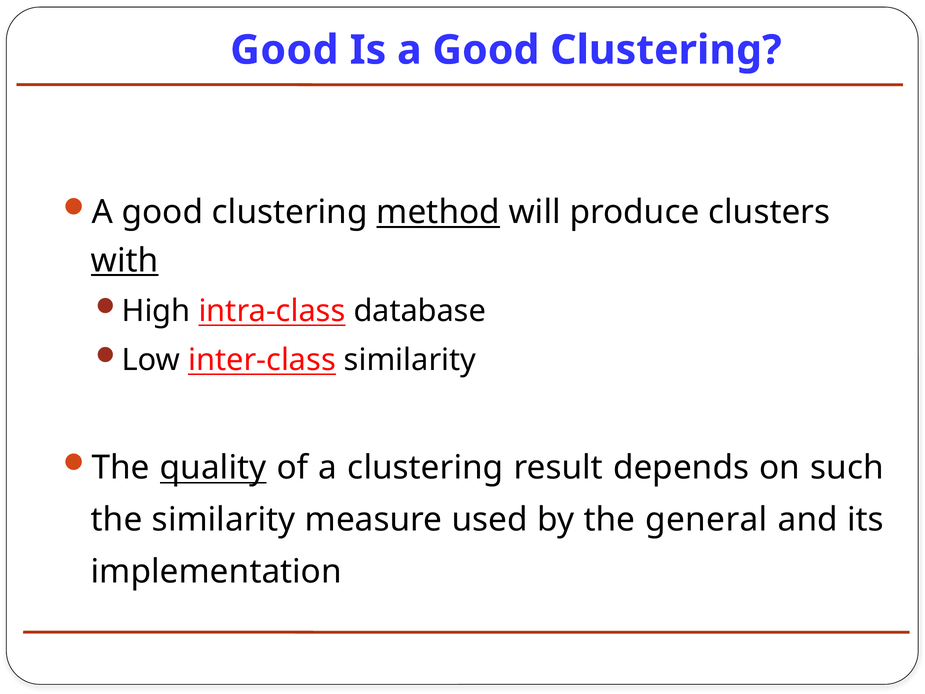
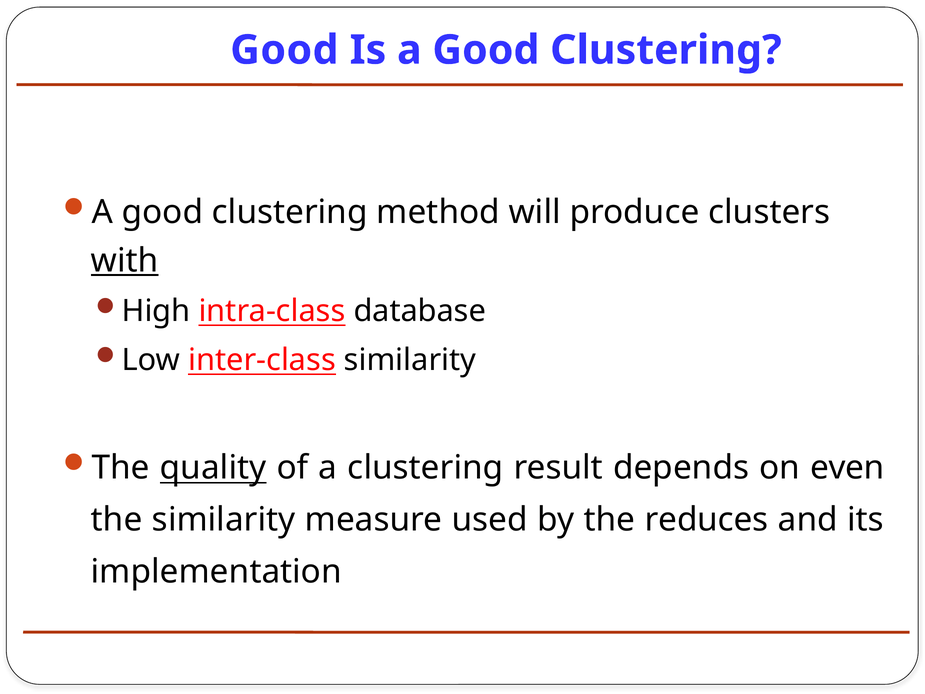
method underline: present -> none
such: such -> even
general: general -> reduces
